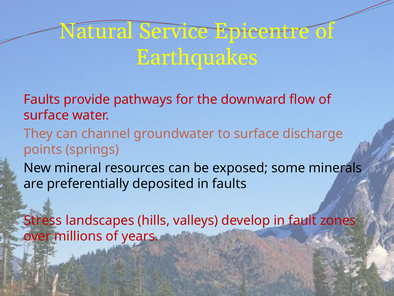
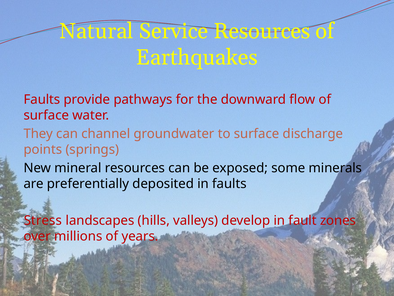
Service Epicentre: Epicentre -> Resources
